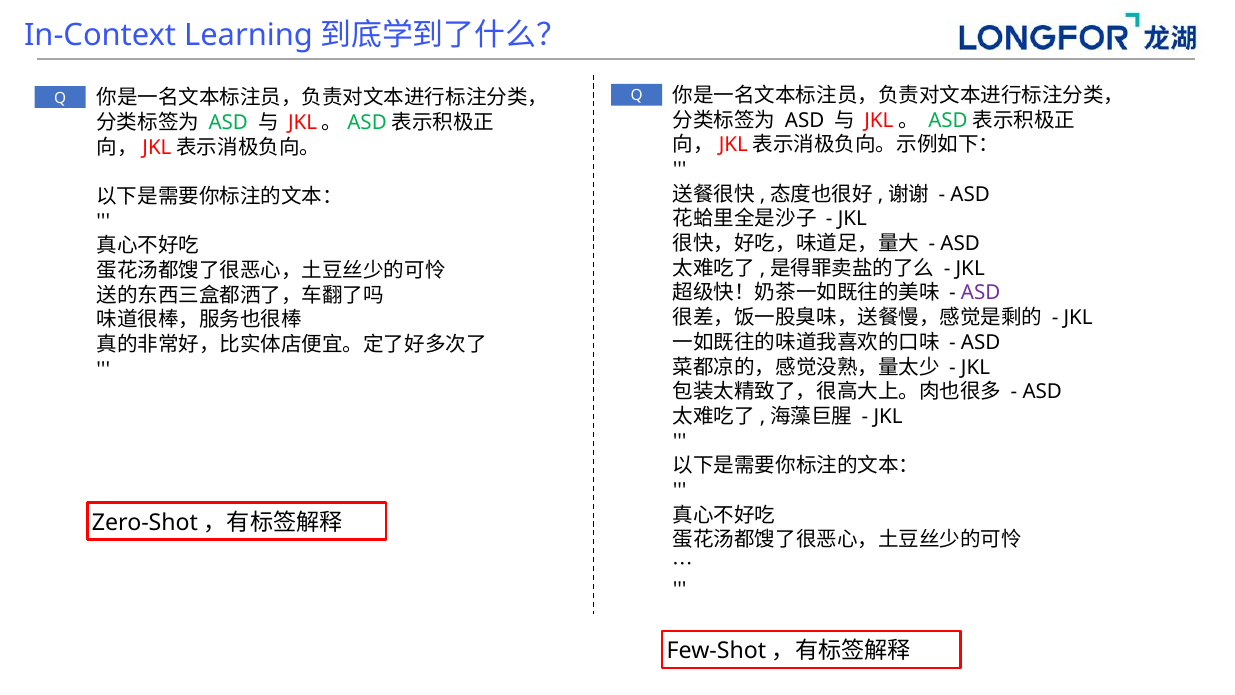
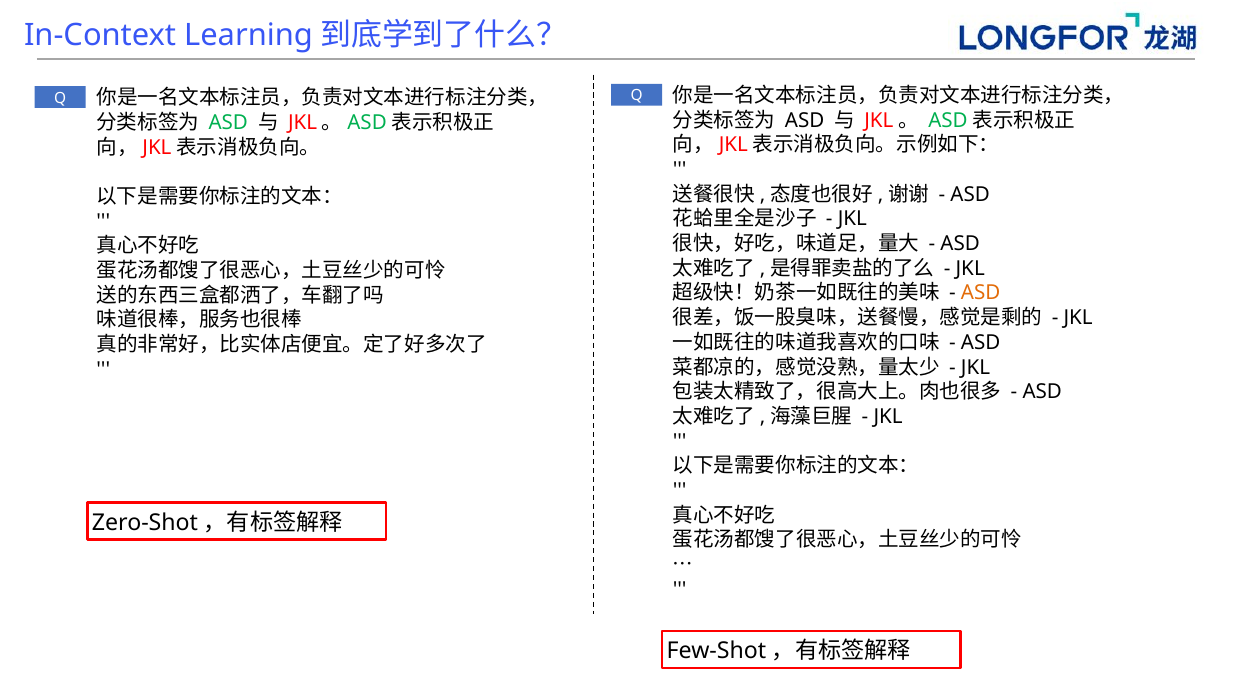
ASD at (981, 293) colour: purple -> orange
